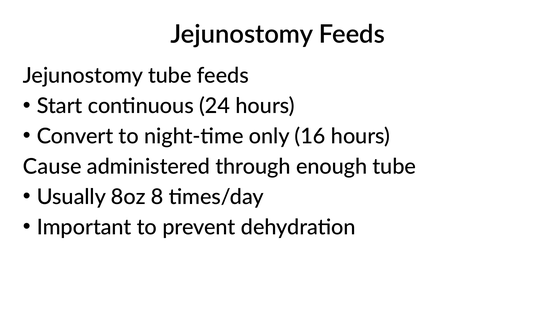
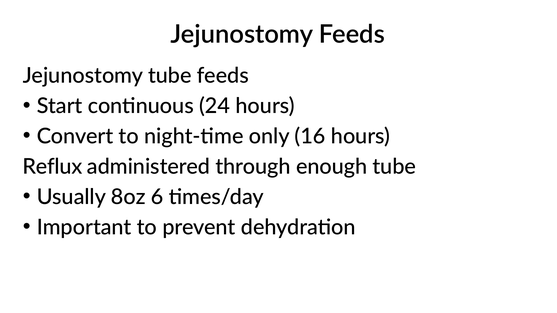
Cause: Cause -> Reflux
8: 8 -> 6
